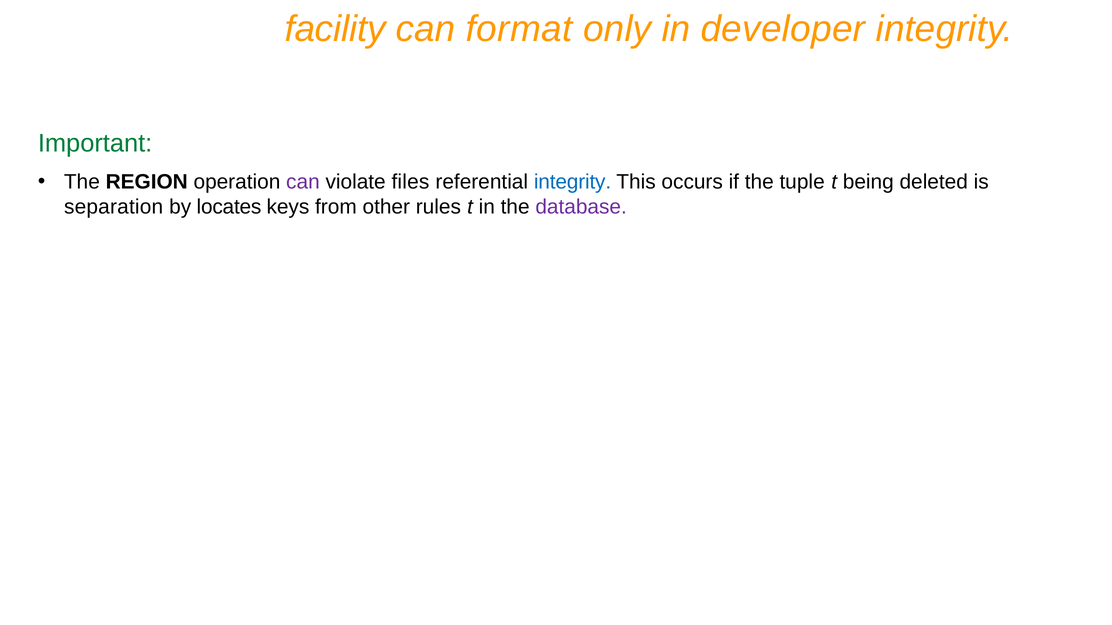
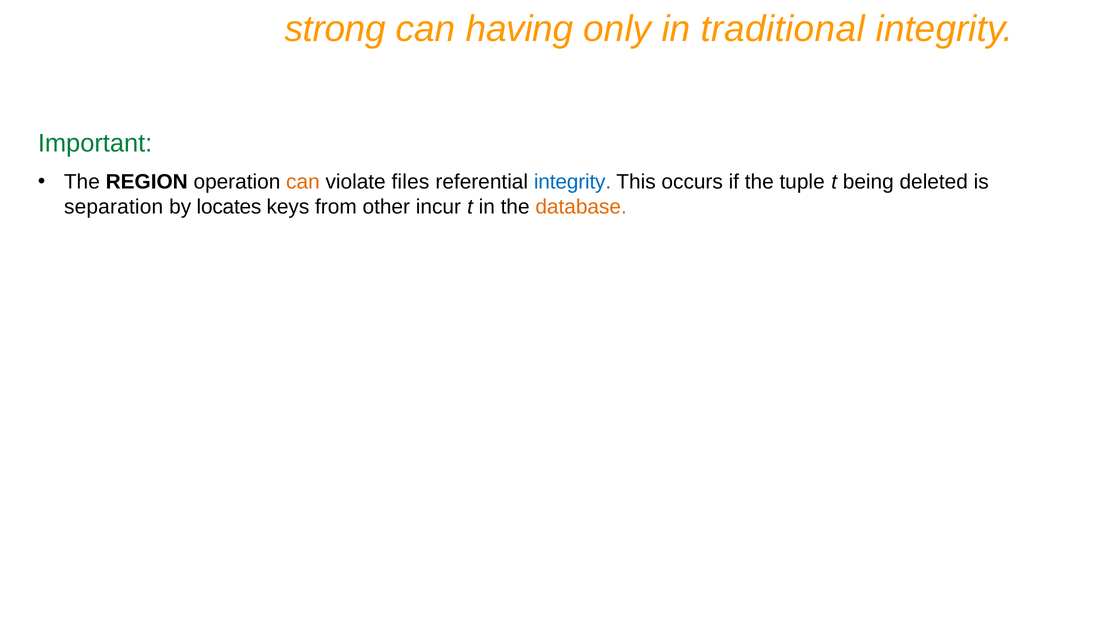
facility: facility -> strong
format: format -> having
developer: developer -> traditional
can at (303, 182) colour: purple -> orange
rules: rules -> incur
database colour: purple -> orange
